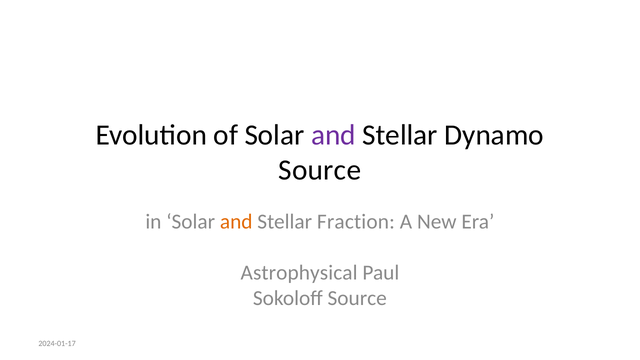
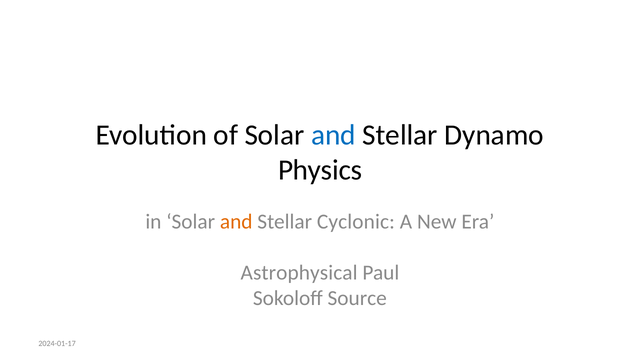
and at (333, 135) colour: purple -> blue
Source at (320, 170): Source -> Physics
Fraction: Fraction -> Cyclonic
